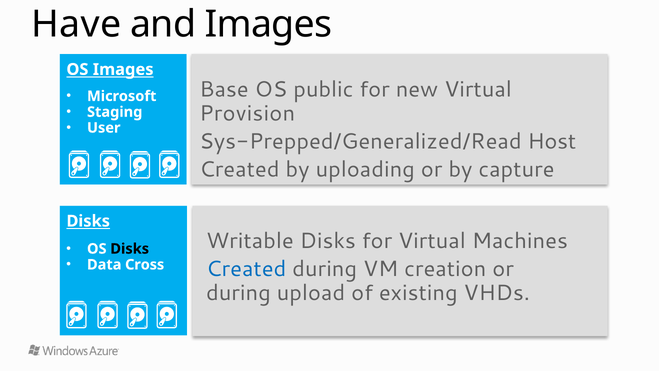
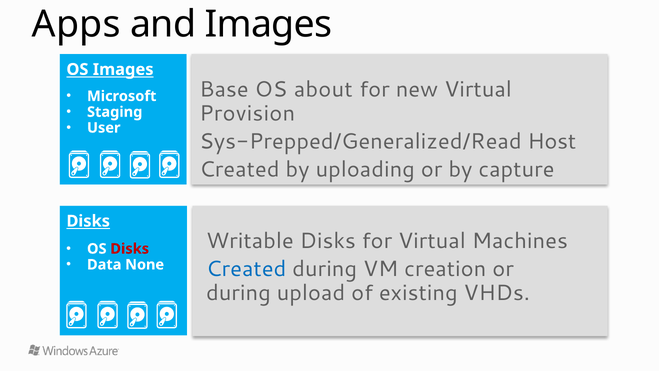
Have: Have -> Apps
public: public -> about
Disks at (130, 249) colour: black -> red
Cross: Cross -> None
